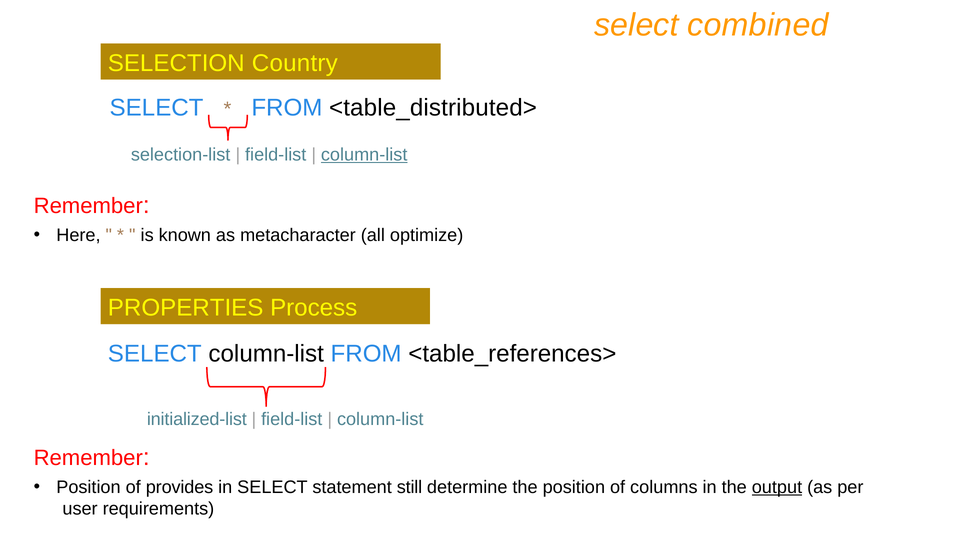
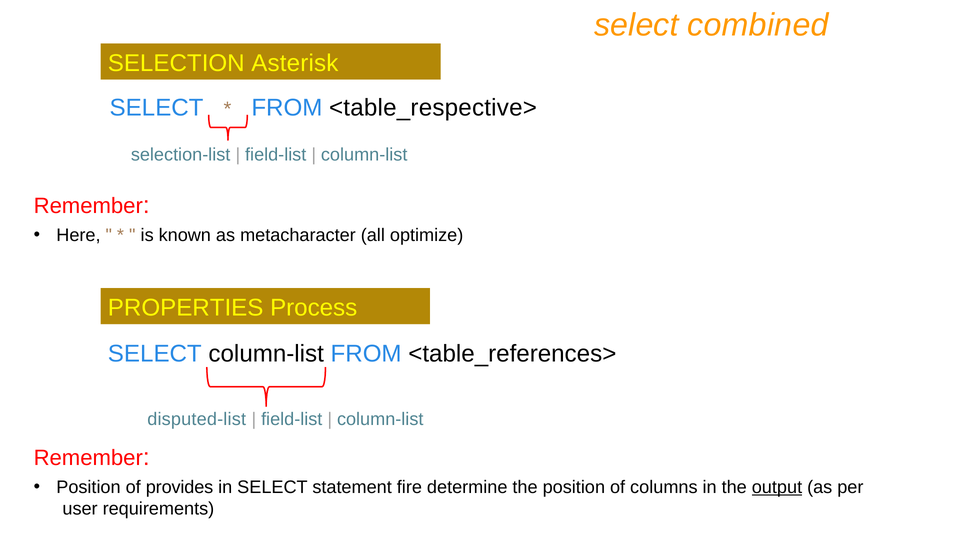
Country: Country -> Asterisk
<table_distributed>: <table_distributed> -> <table_respective>
column-list at (364, 155) underline: present -> none
initialized-list: initialized-list -> disputed-list
still: still -> fire
